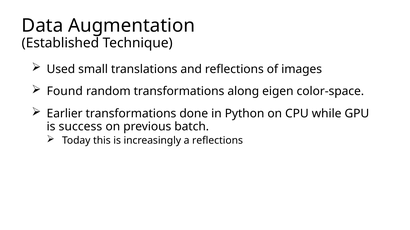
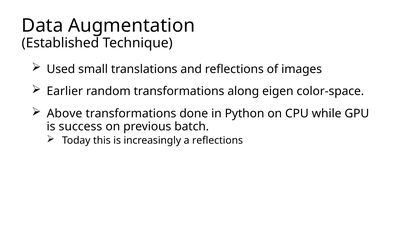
Found: Found -> Earlier
Earlier: Earlier -> Above
